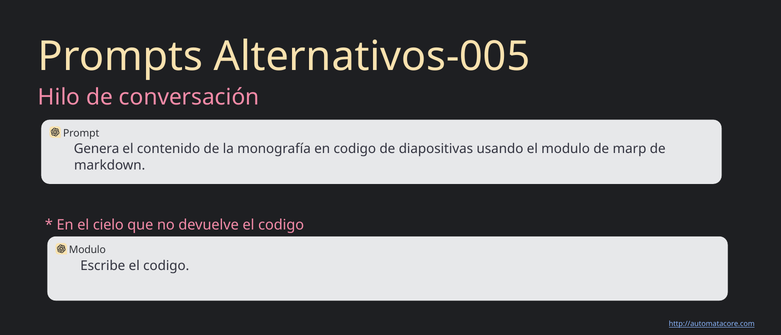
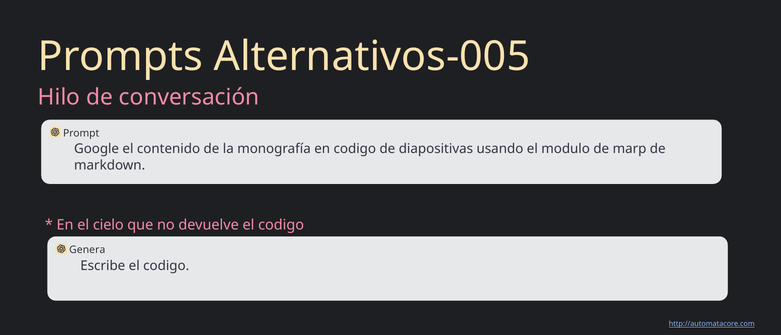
Genera: Genera -> Google
Modulo at (87, 250): Modulo -> Genera
